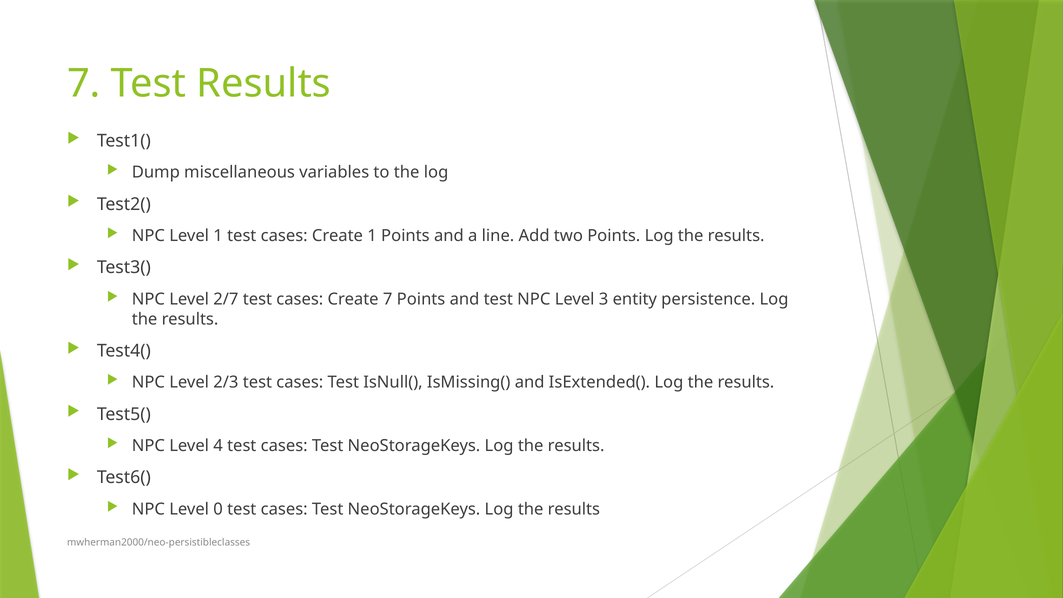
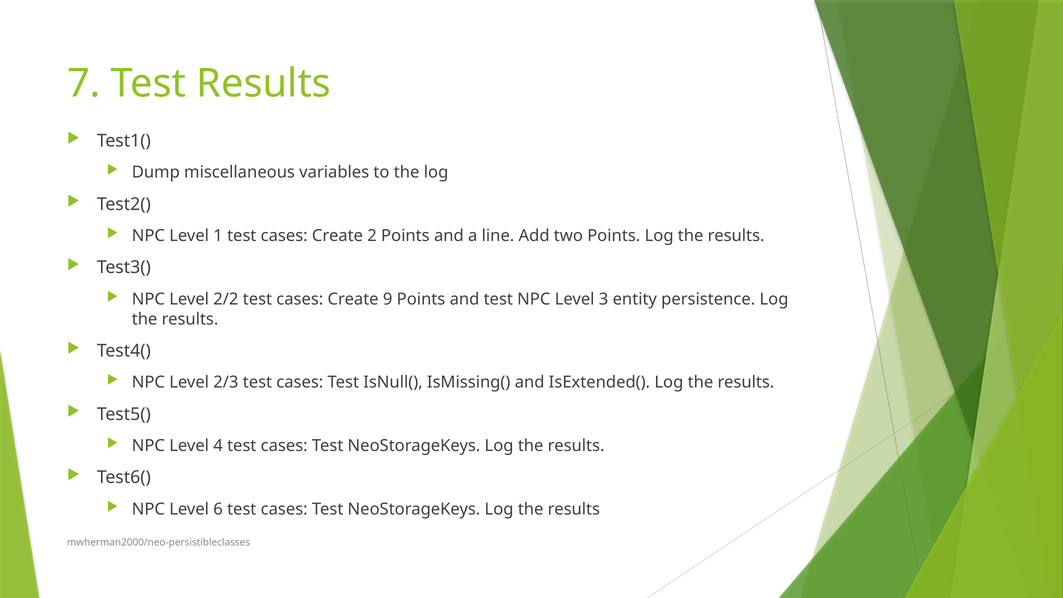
Create 1: 1 -> 2
2/7: 2/7 -> 2/2
Create 7: 7 -> 9
0: 0 -> 6
